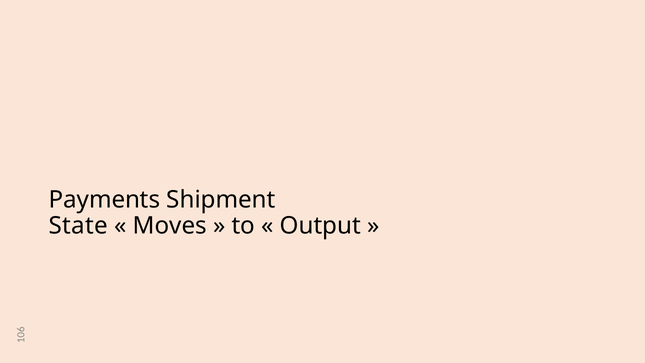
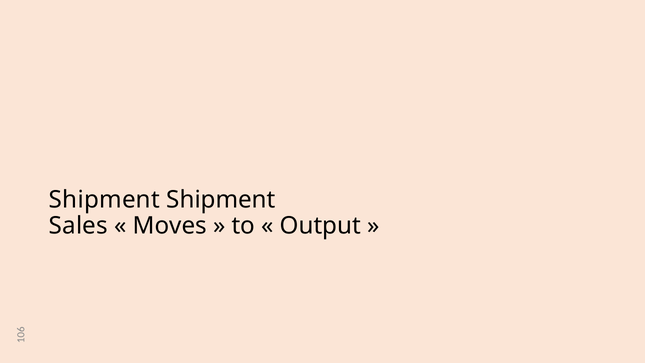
Payments at (104, 200): Payments -> Shipment
State: State -> Sales
